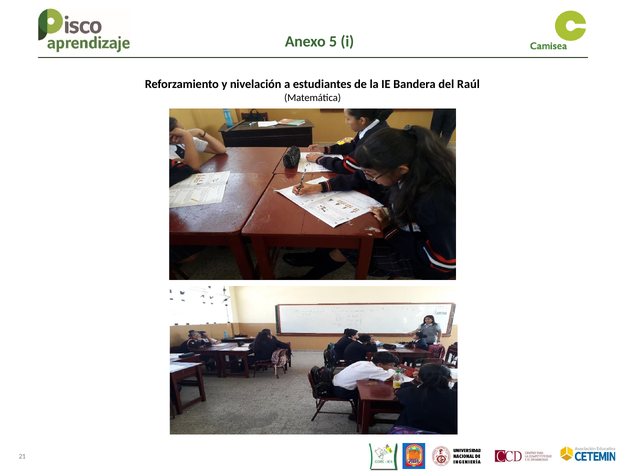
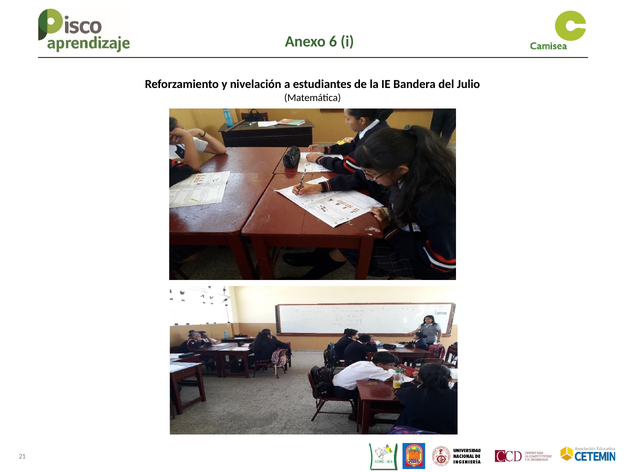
5: 5 -> 6
Raúl: Raúl -> Julio
